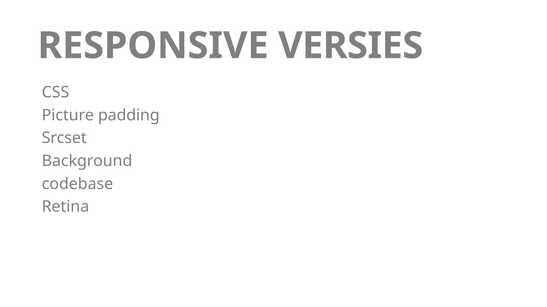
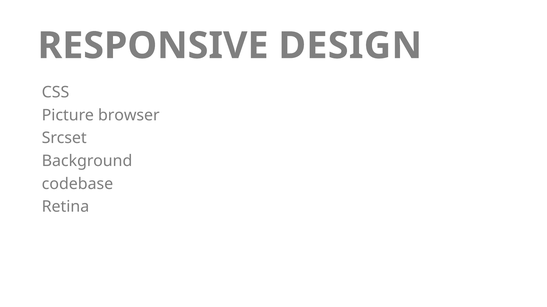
VERSIES: VERSIES -> DESIGN
padding: padding -> browser
